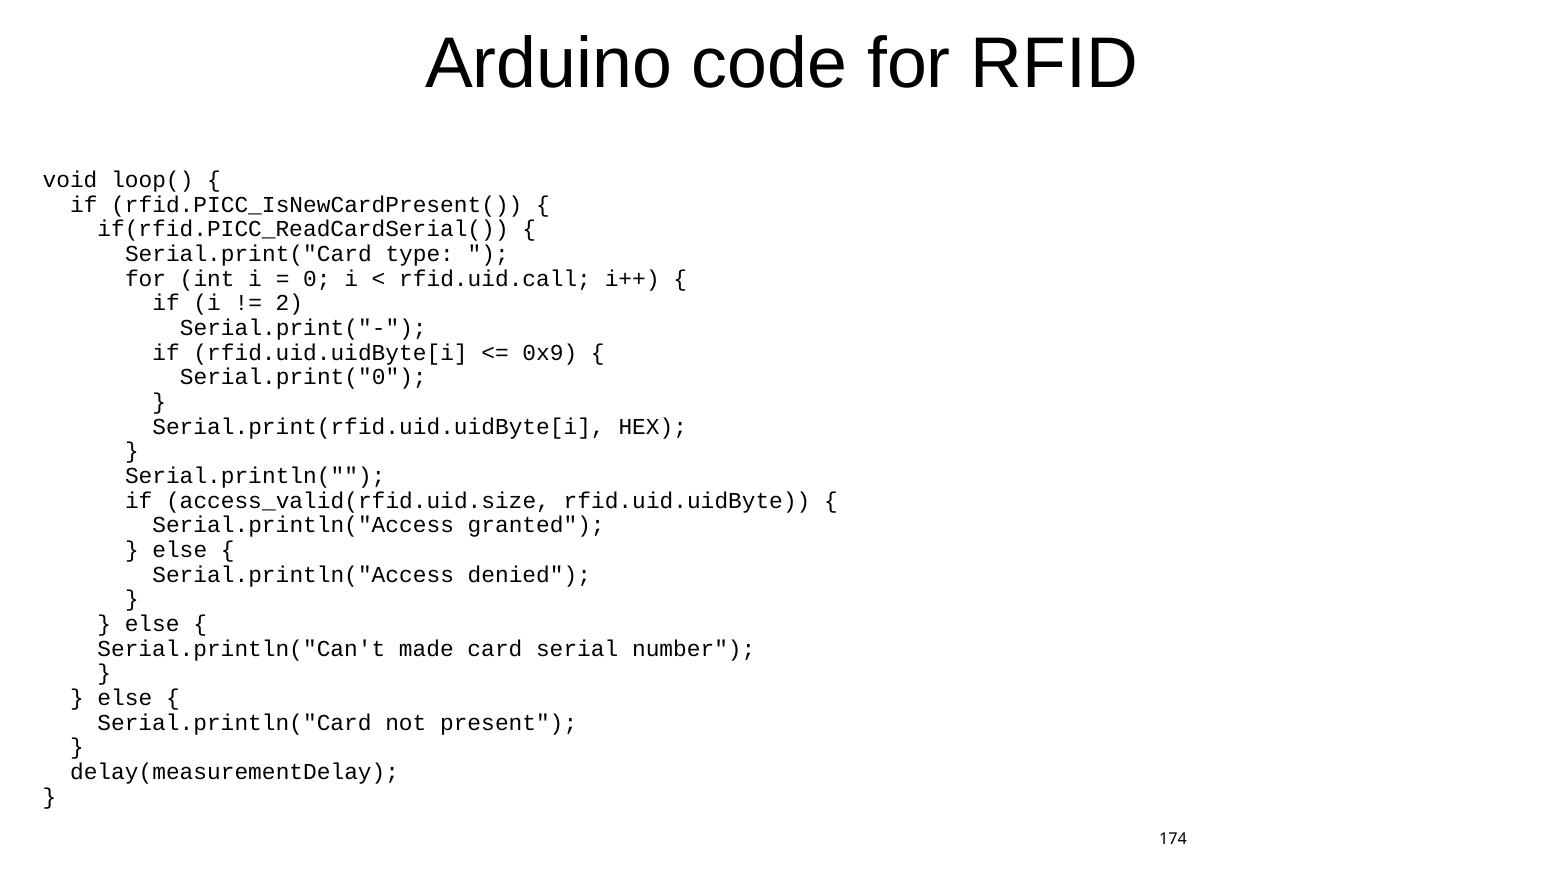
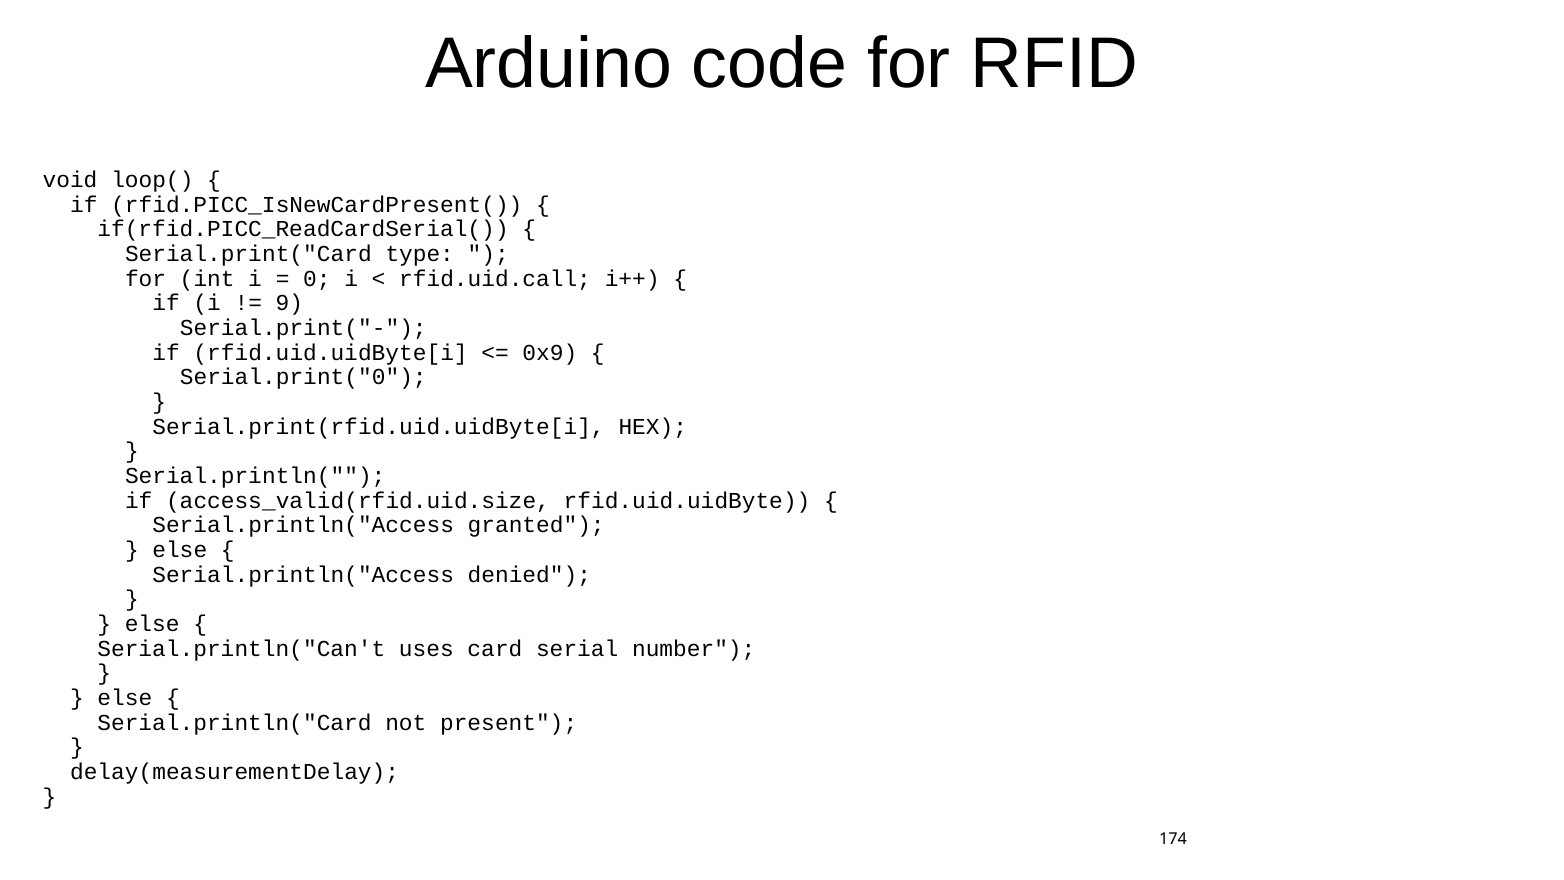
2: 2 -> 9
made: made -> uses
